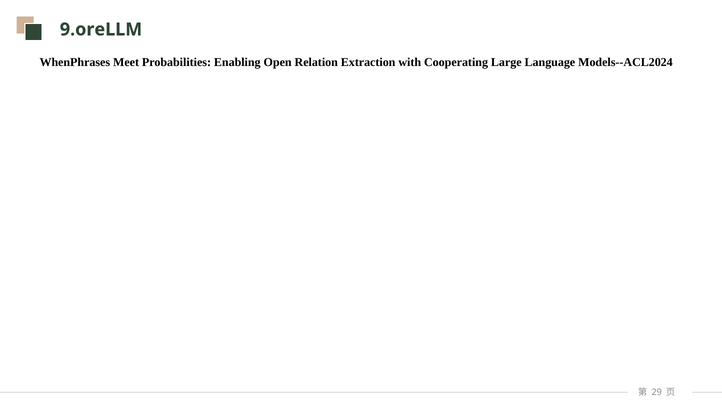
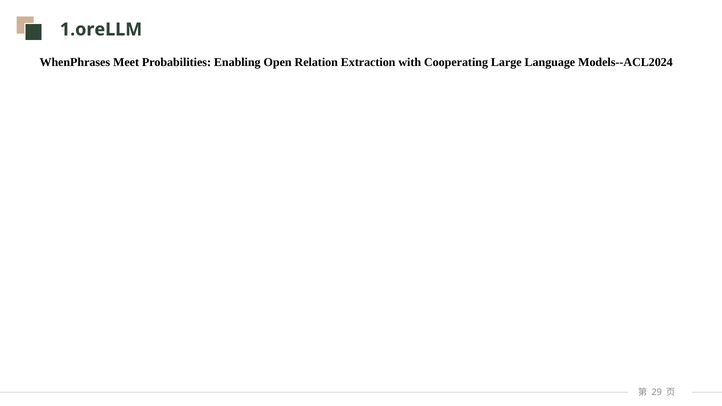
9.oreLLM: 9.oreLLM -> 1.oreLLM
